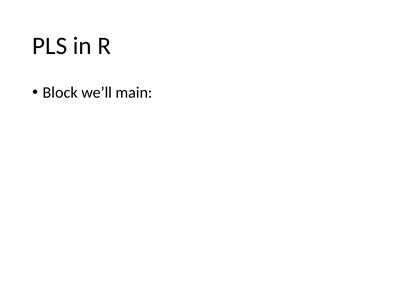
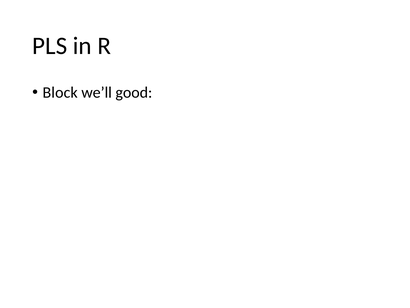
main: main -> good
